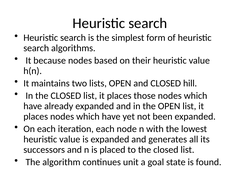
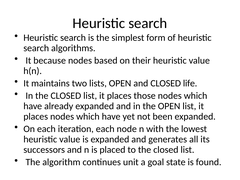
hill: hill -> life
